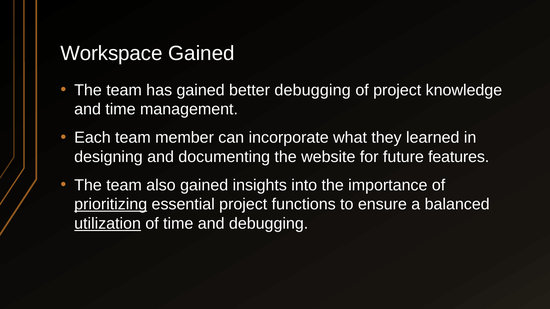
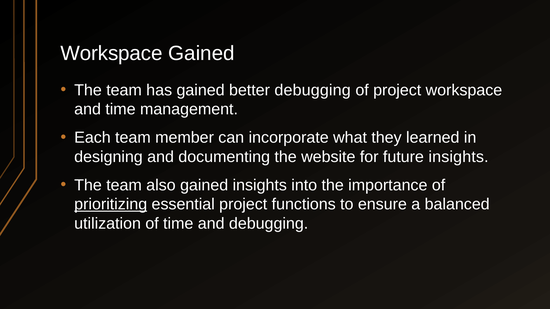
project knowledge: knowledge -> workspace
future features: features -> insights
utilization underline: present -> none
